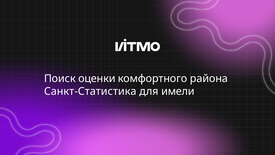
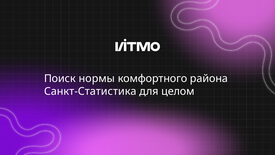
оценки: оценки -> нормы
имели: имели -> целом
